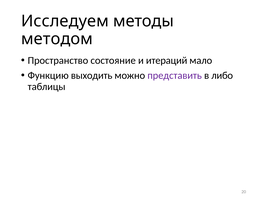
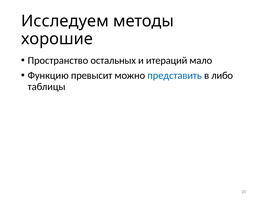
методом: методом -> хорошие
состояние: состояние -> остальных
выходить: выходить -> превысит
представить colour: purple -> blue
